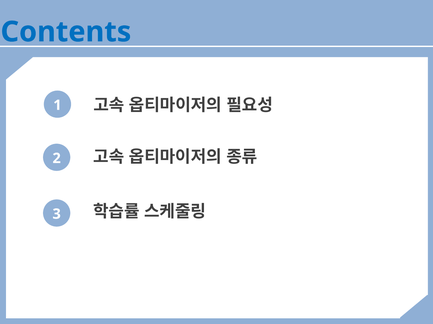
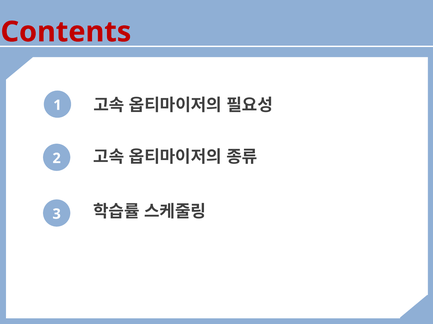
Contents colour: blue -> red
